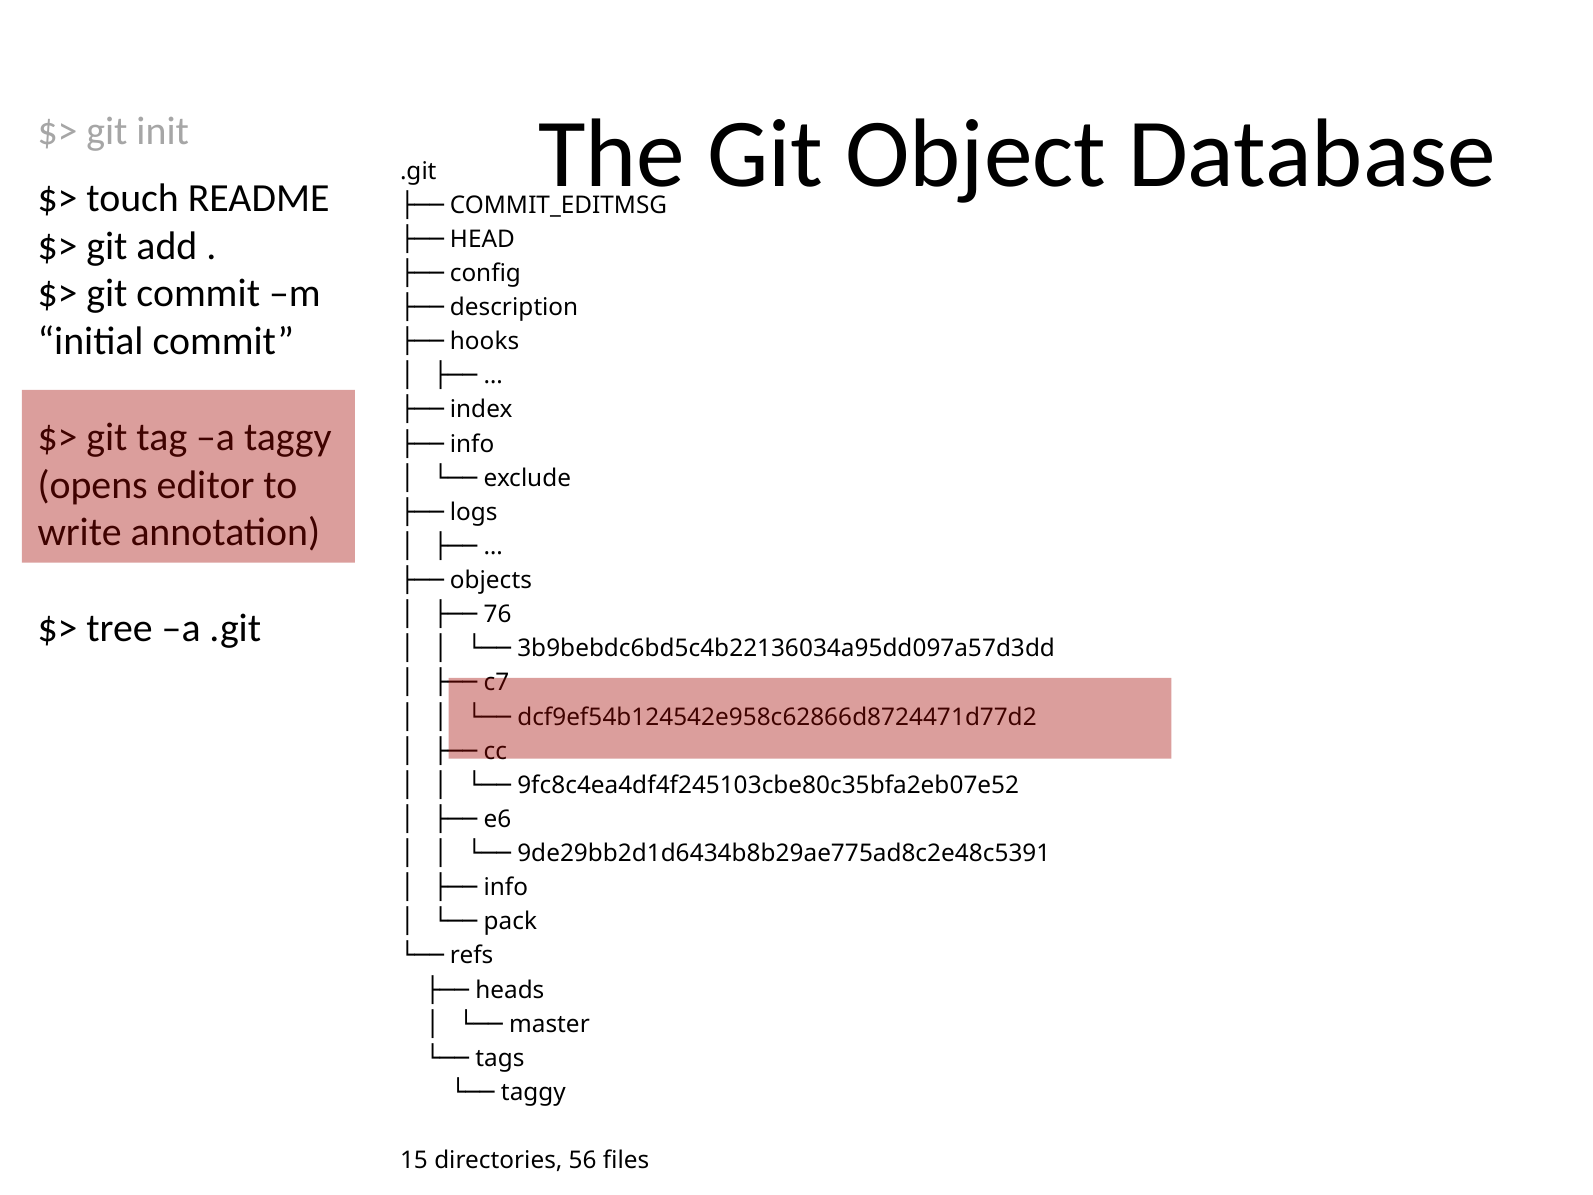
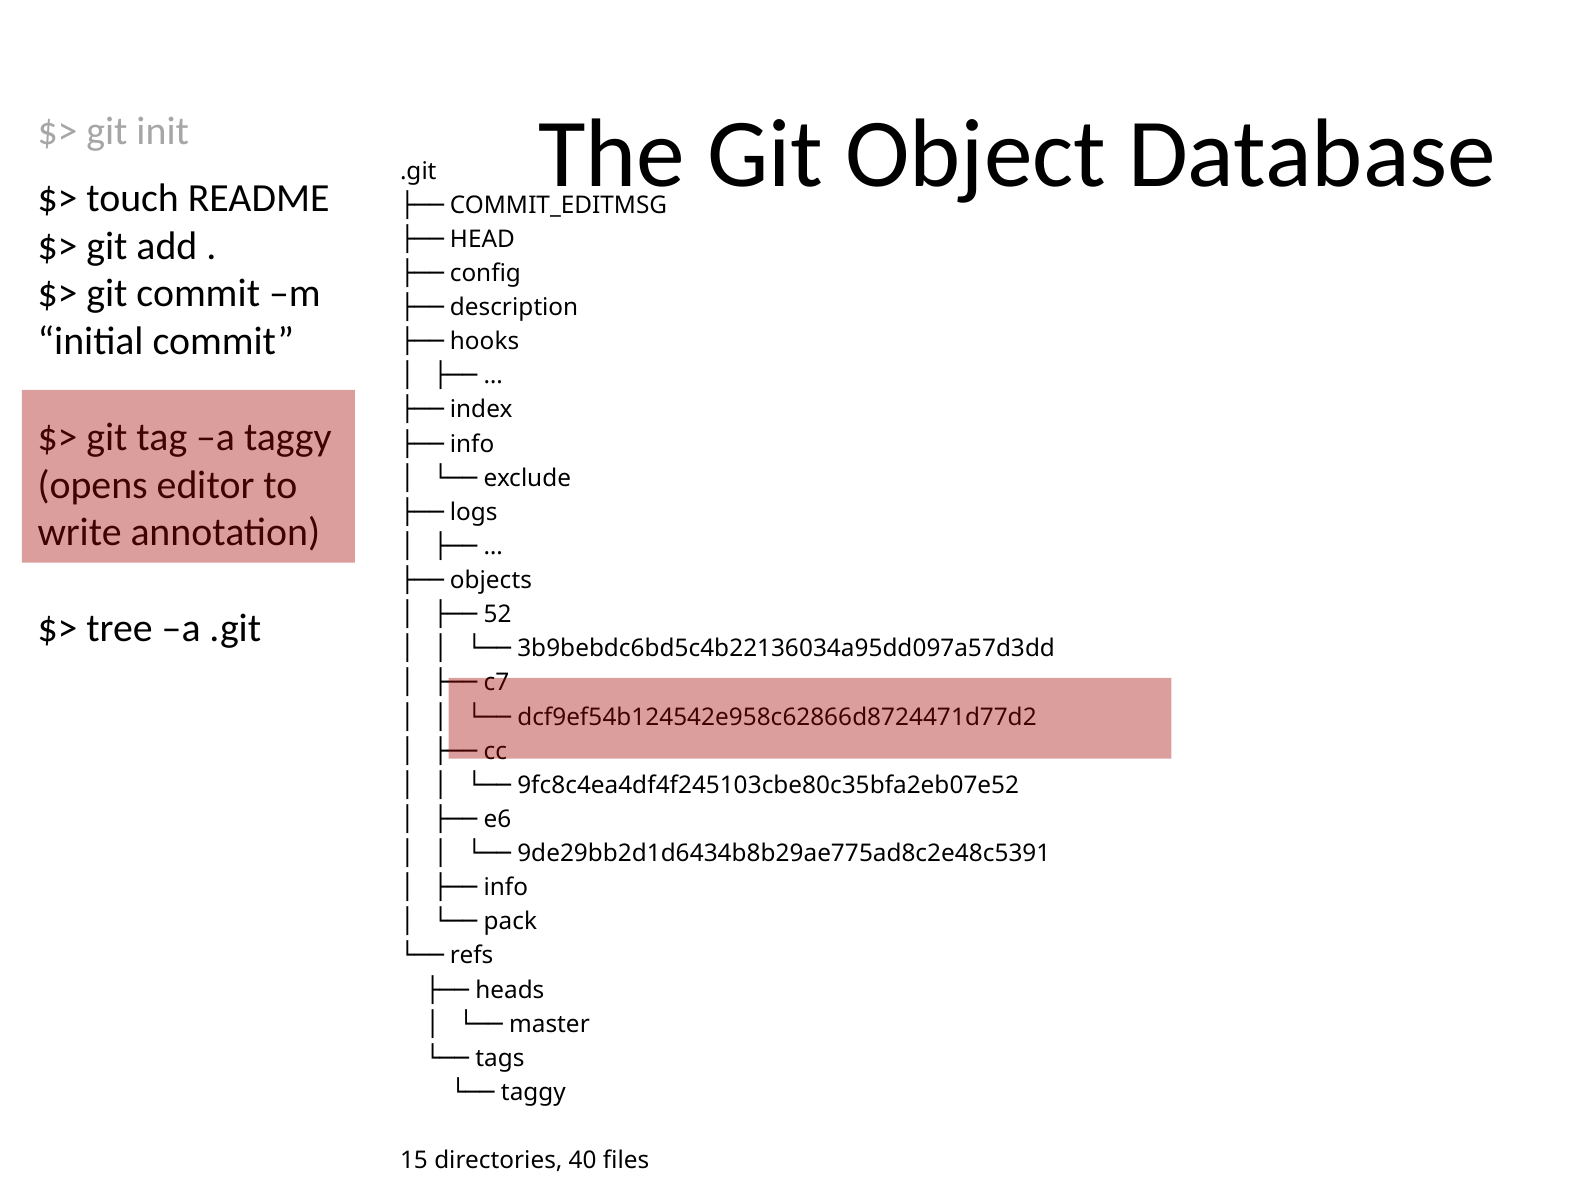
76: 76 -> 52
56: 56 -> 40
